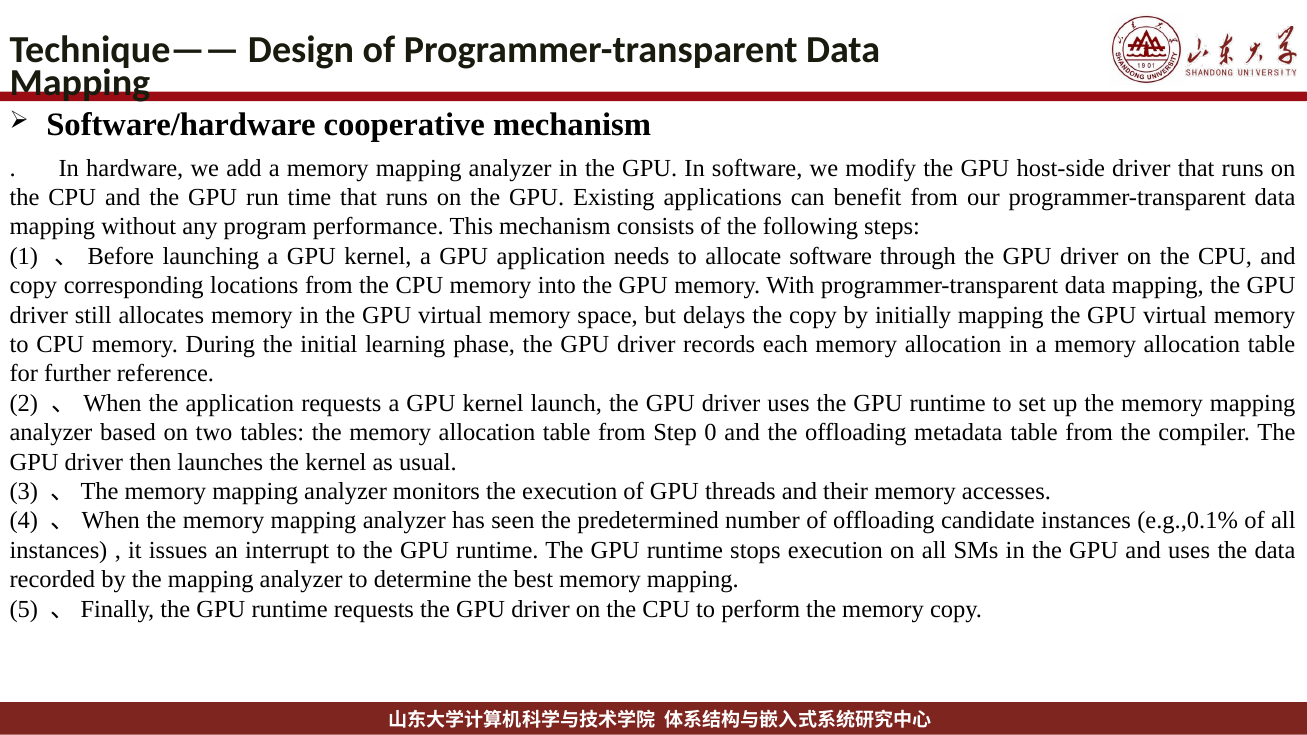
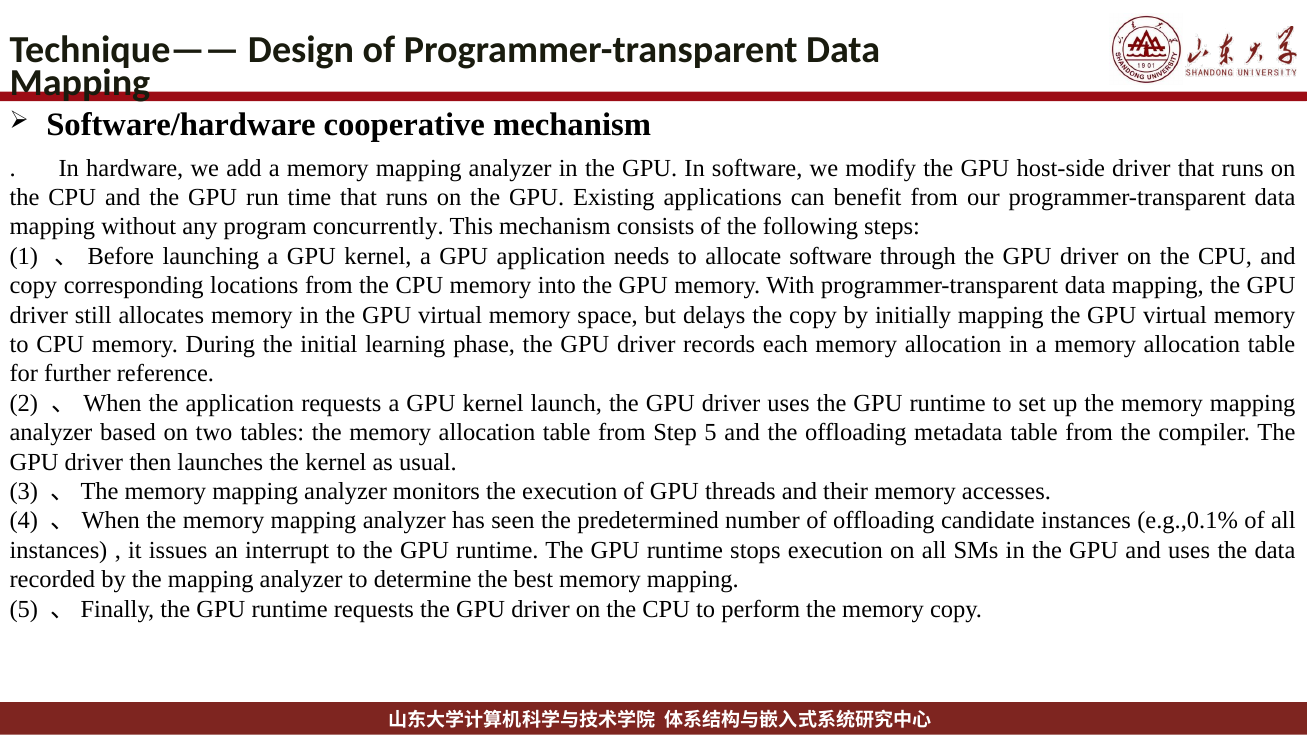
performance: performance -> concurrently
Step 0: 0 -> 5
